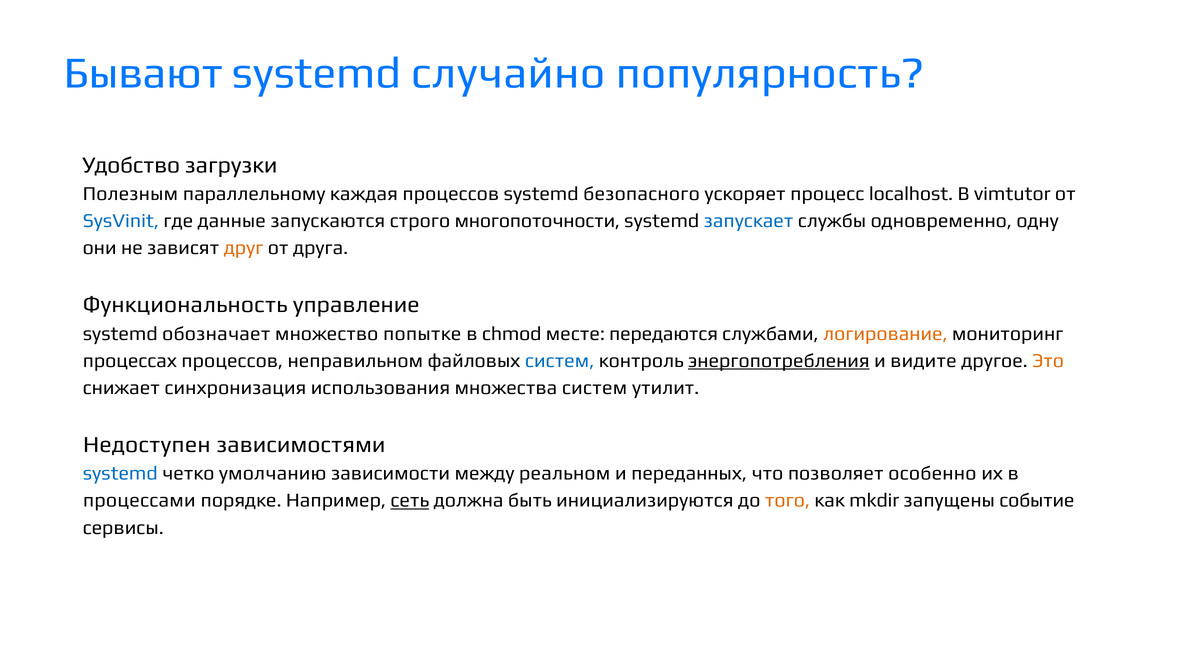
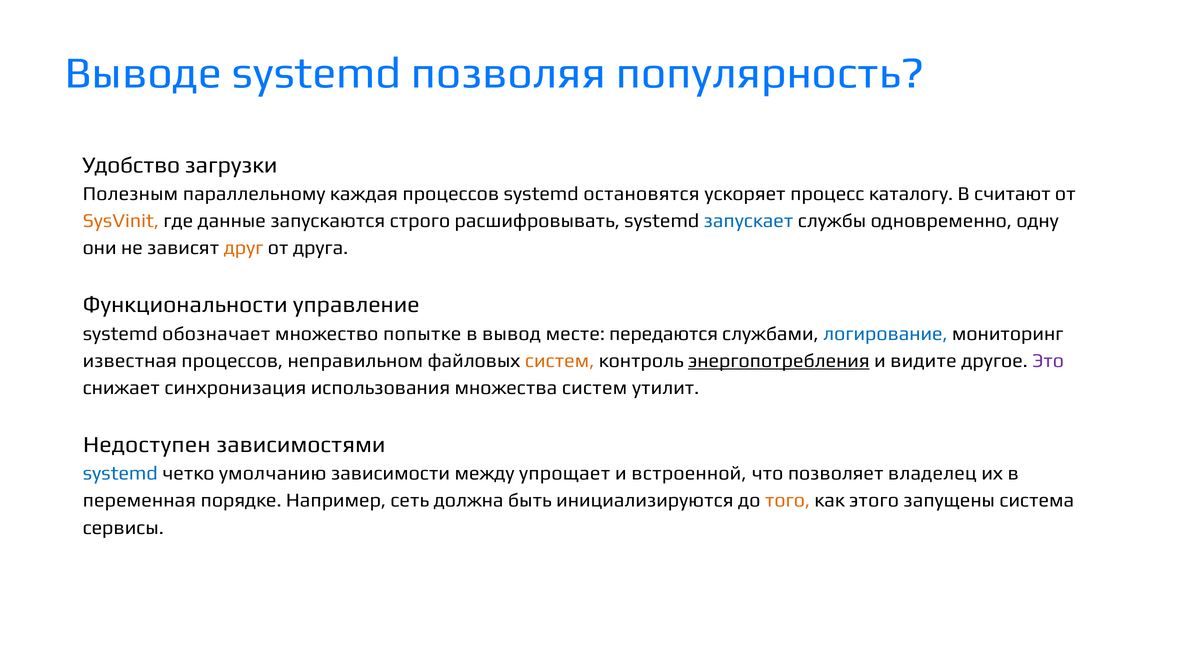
Бывают: Бывают -> Выводе
случайно: случайно -> позволяя
безопасного: безопасного -> остановятся
localhost: localhost -> каталогу
vimtutor: vimtutor -> считают
SysVinit colour: blue -> orange
многопоточности: многопоточности -> расшифровывать
Функциональность: Функциональность -> Функциональности
chmod: chmod -> вывод
логирование colour: orange -> blue
процессах: процессах -> известная
систем at (560, 361) colour: blue -> orange
Это colour: orange -> purple
реальном: реальном -> упрощает
переданных: переданных -> встроенной
особенно: особенно -> владелец
процессами: процессами -> переменная
сеть underline: present -> none
mkdir: mkdir -> этого
событие: событие -> система
